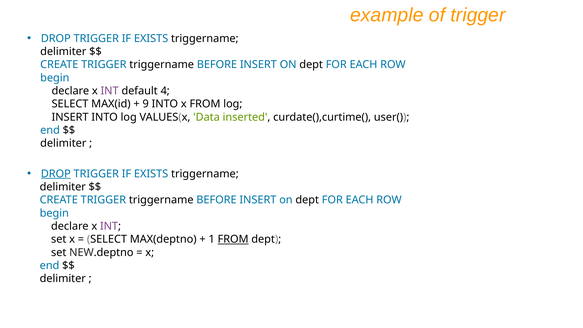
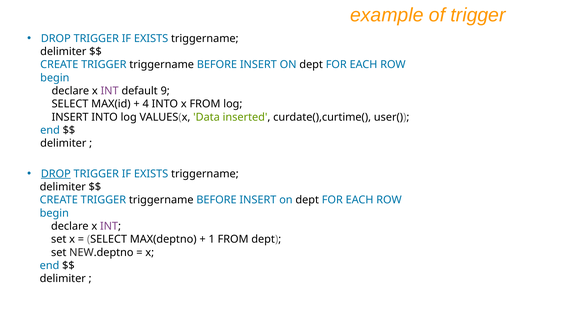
4: 4 -> 9
9: 9 -> 4
FROM at (233, 239) underline: present -> none
